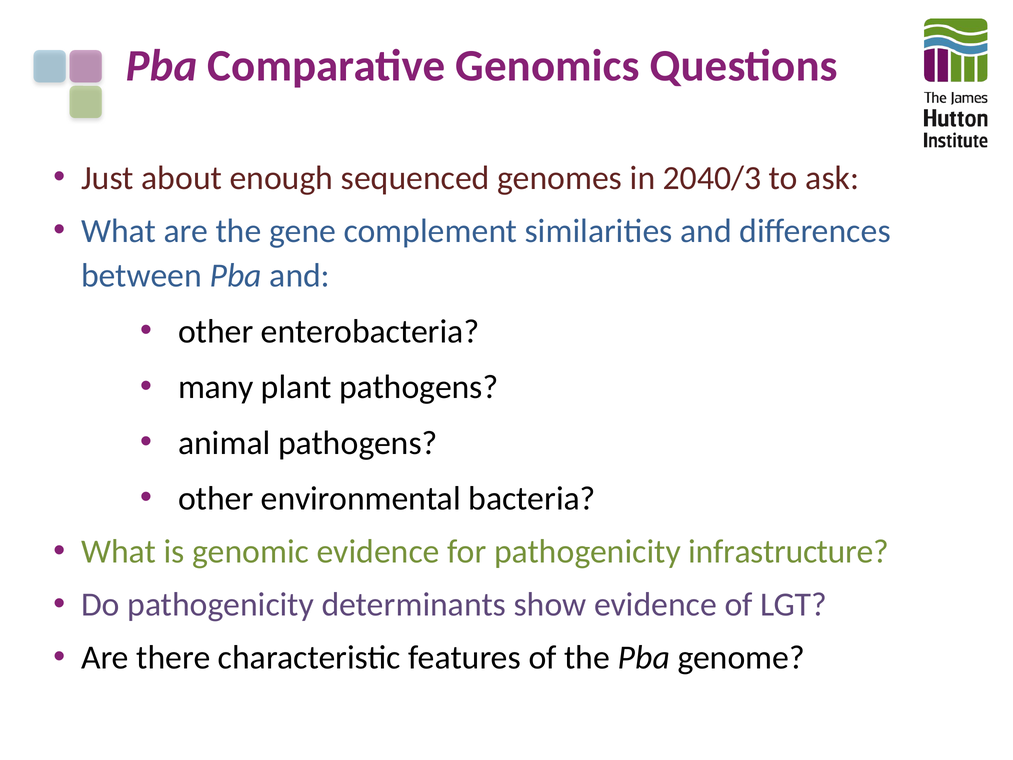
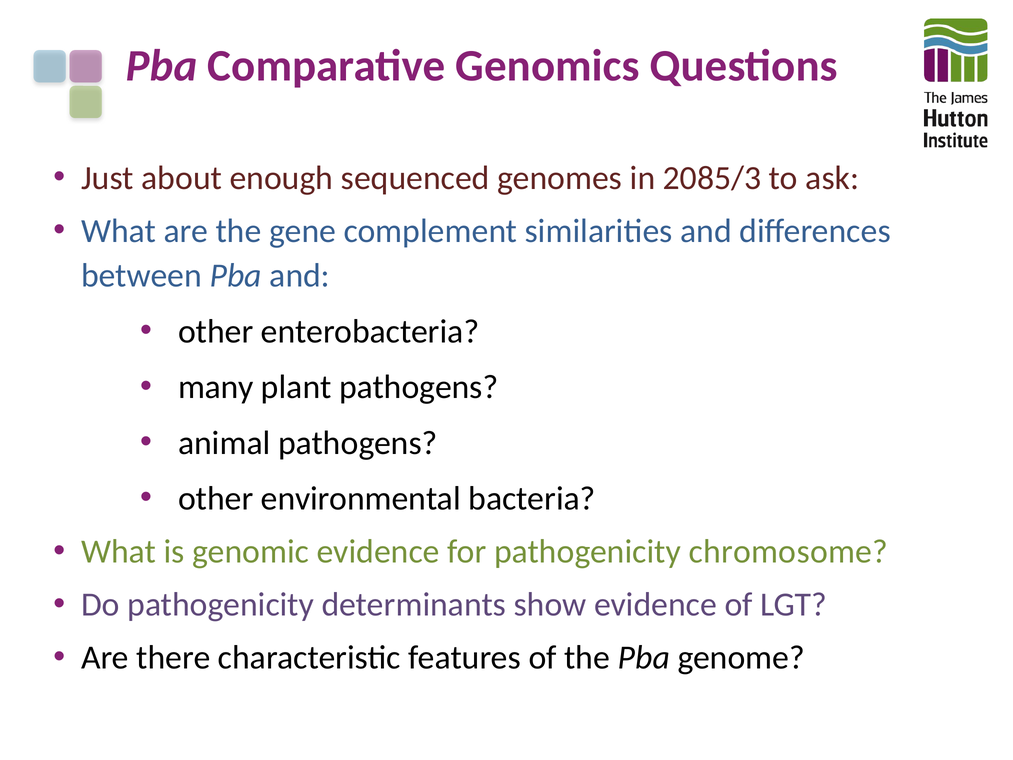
2040/3: 2040/3 -> 2085/3
infrastructure: infrastructure -> chromosome
